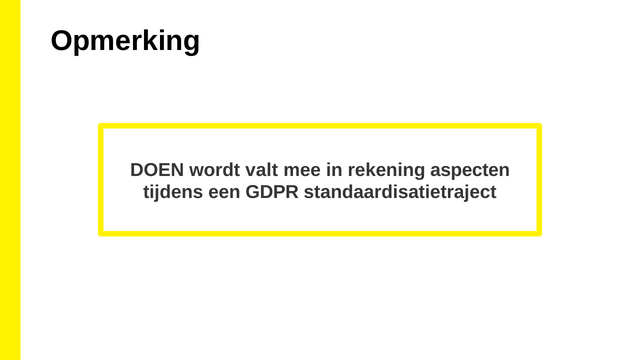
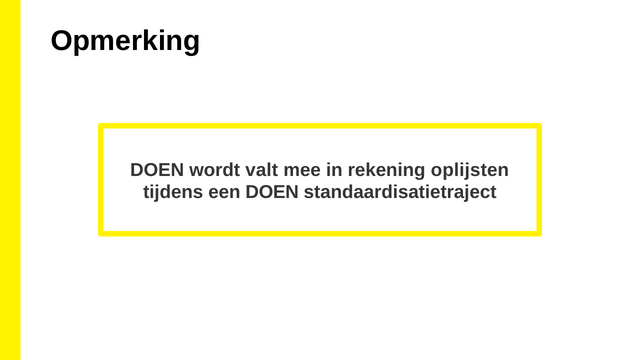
aspecten: aspecten -> oplijsten
een GDPR: GDPR -> DOEN
